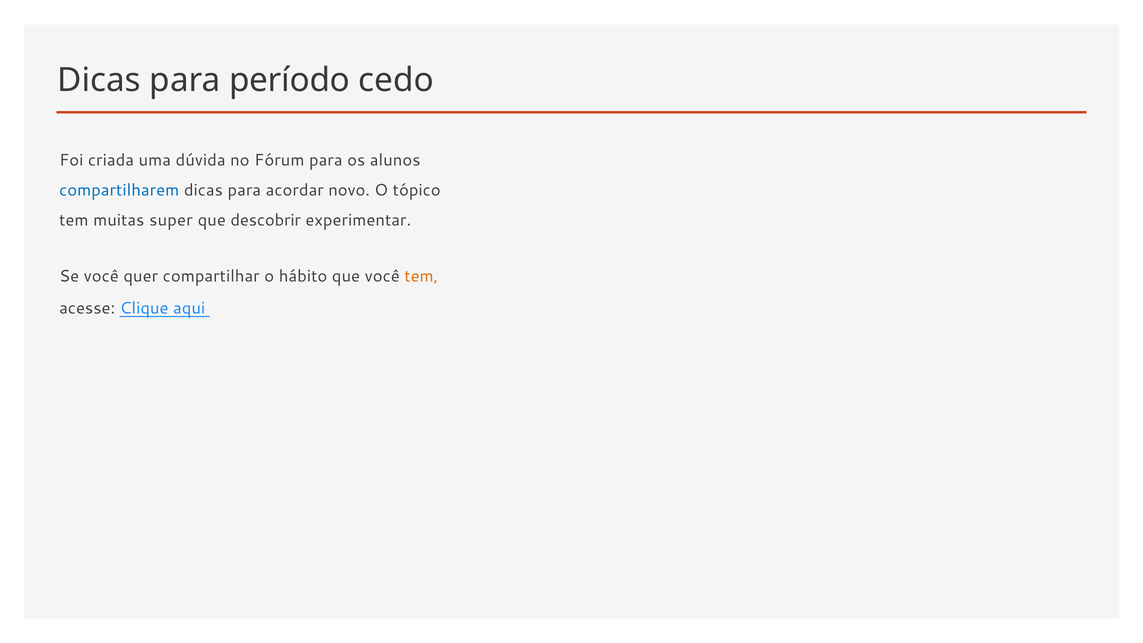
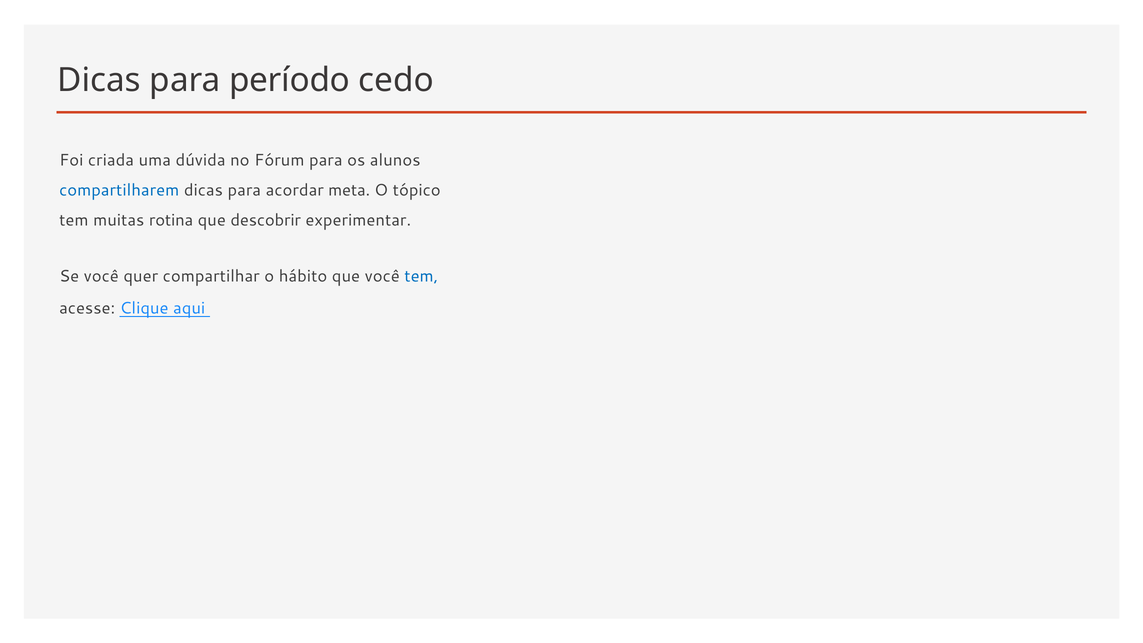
novo: novo -> meta
super: super -> rotina
tem at (421, 276) colour: orange -> blue
